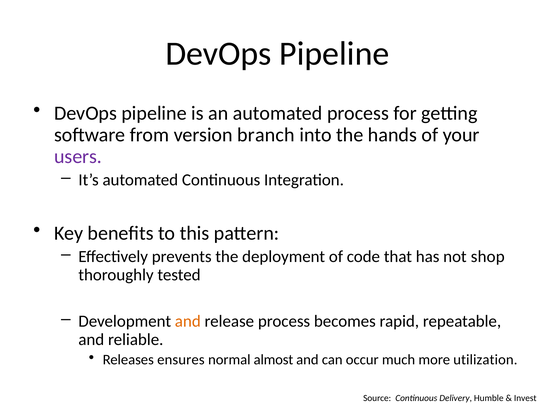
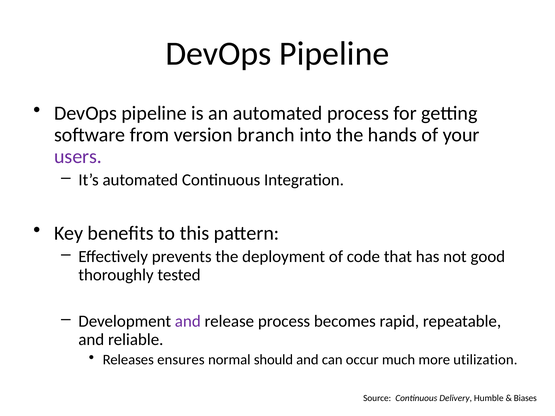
shop: shop -> good
and at (188, 322) colour: orange -> purple
almost: almost -> should
Invest: Invest -> Biases
